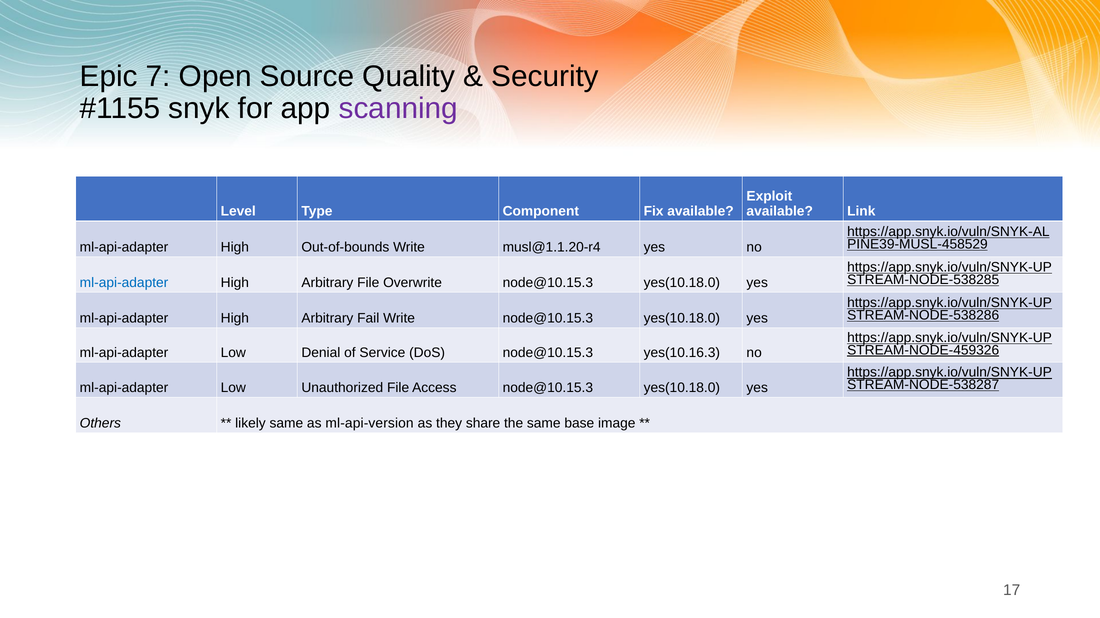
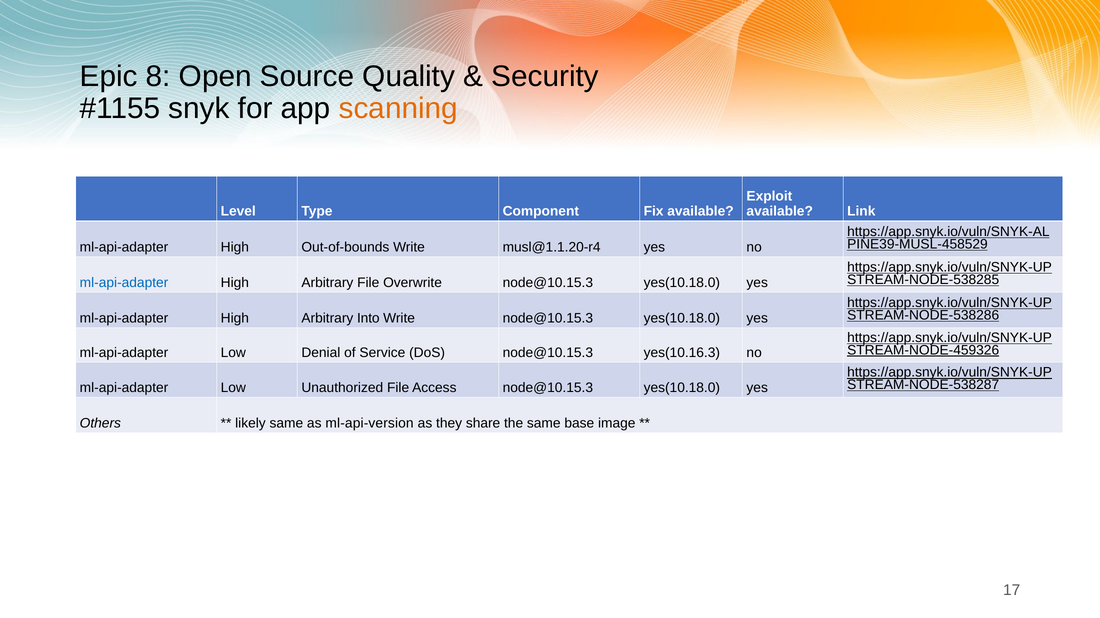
7: 7 -> 8
scanning colour: purple -> orange
Fail: Fail -> Into
